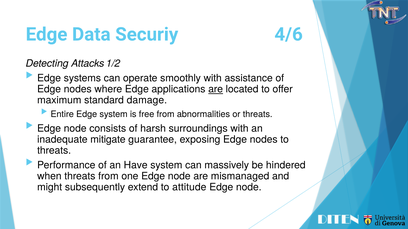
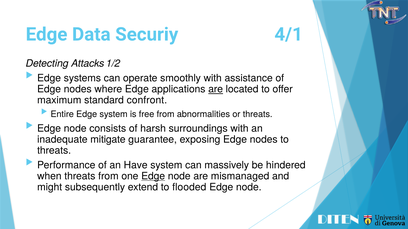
4/6: 4/6 -> 4/1
damage: damage -> confront
Edge at (153, 177) underline: none -> present
attitude: attitude -> flooded
